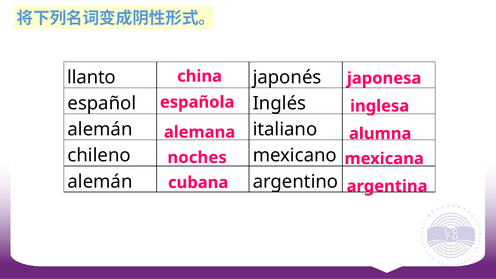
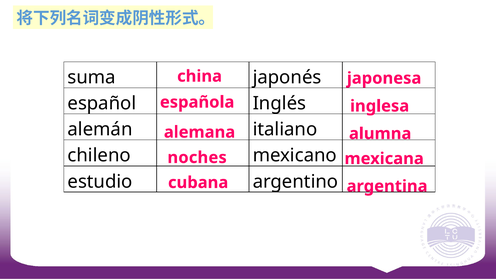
llanto: llanto -> suma
alemán at (100, 182): alemán -> estudio
